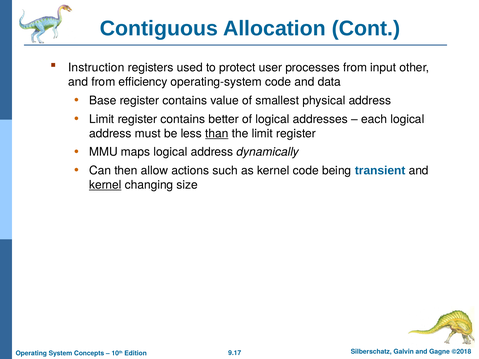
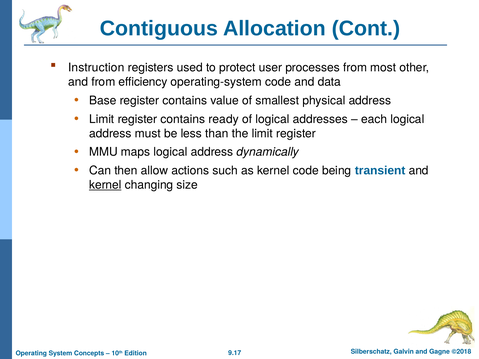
input: input -> most
better: better -> ready
than underline: present -> none
